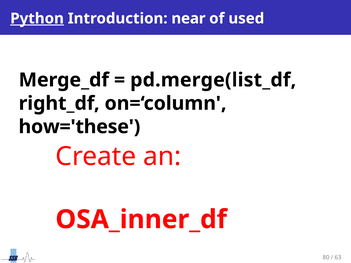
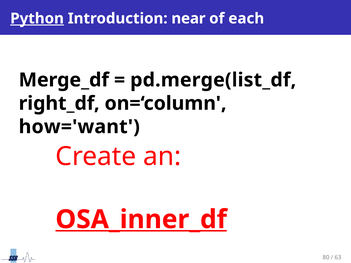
used: used -> each
how='these: how='these -> how='want
OSA_inner_df underline: none -> present
